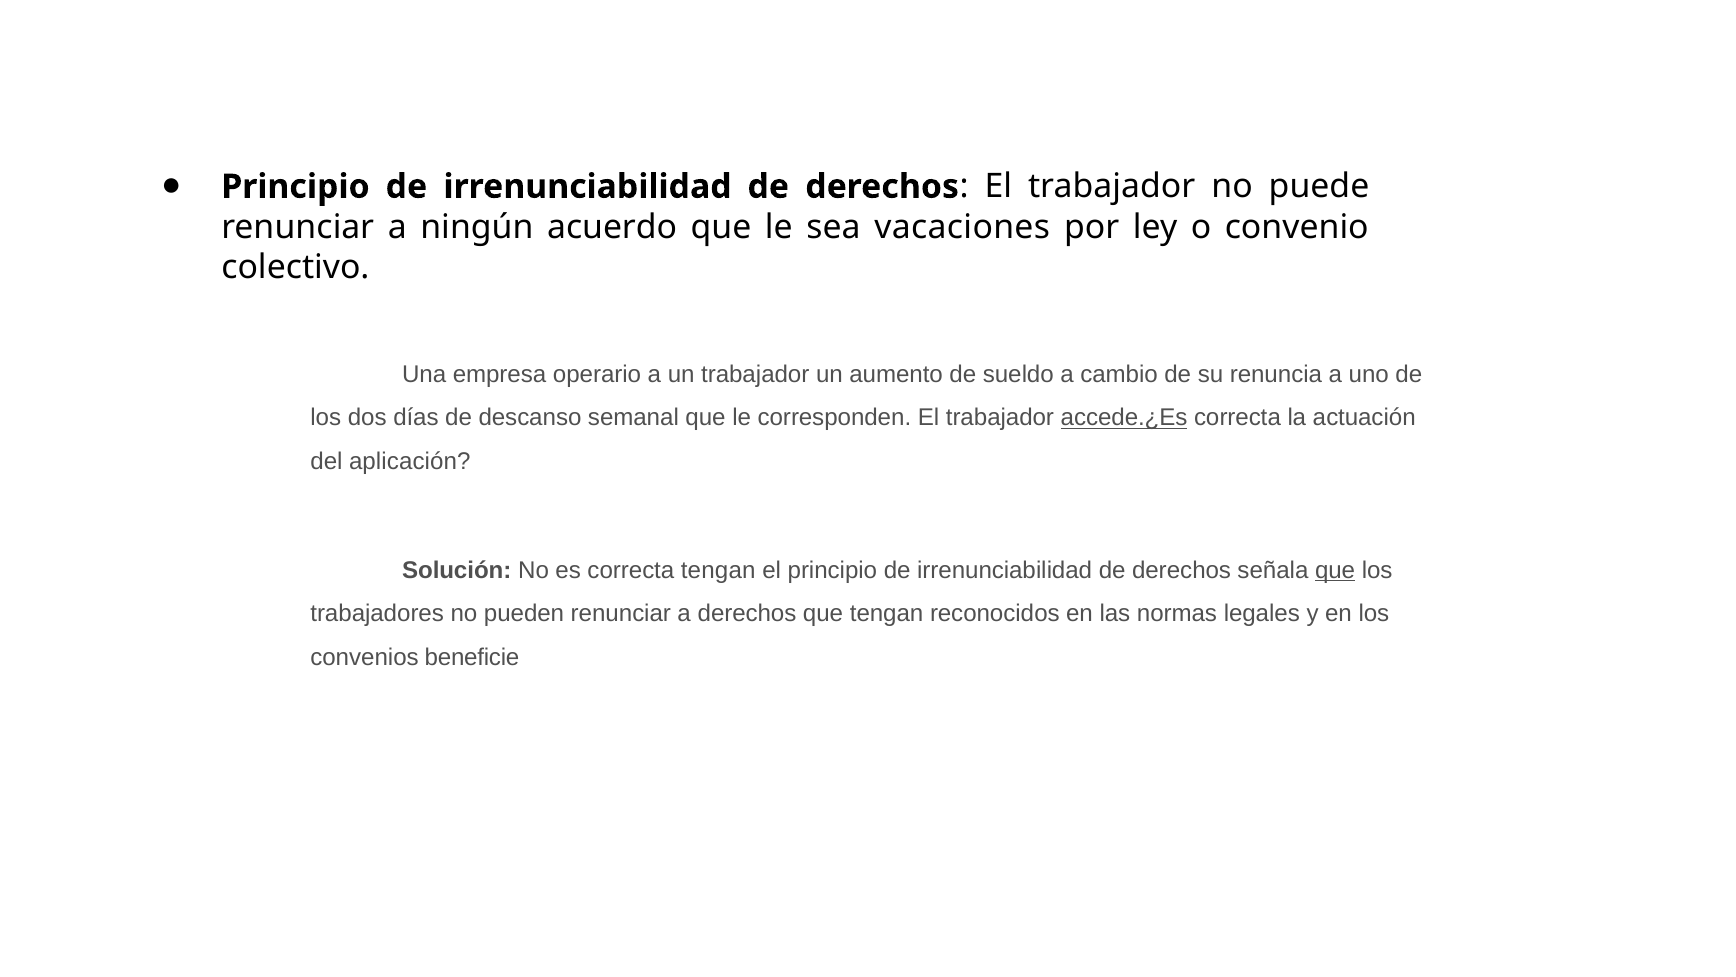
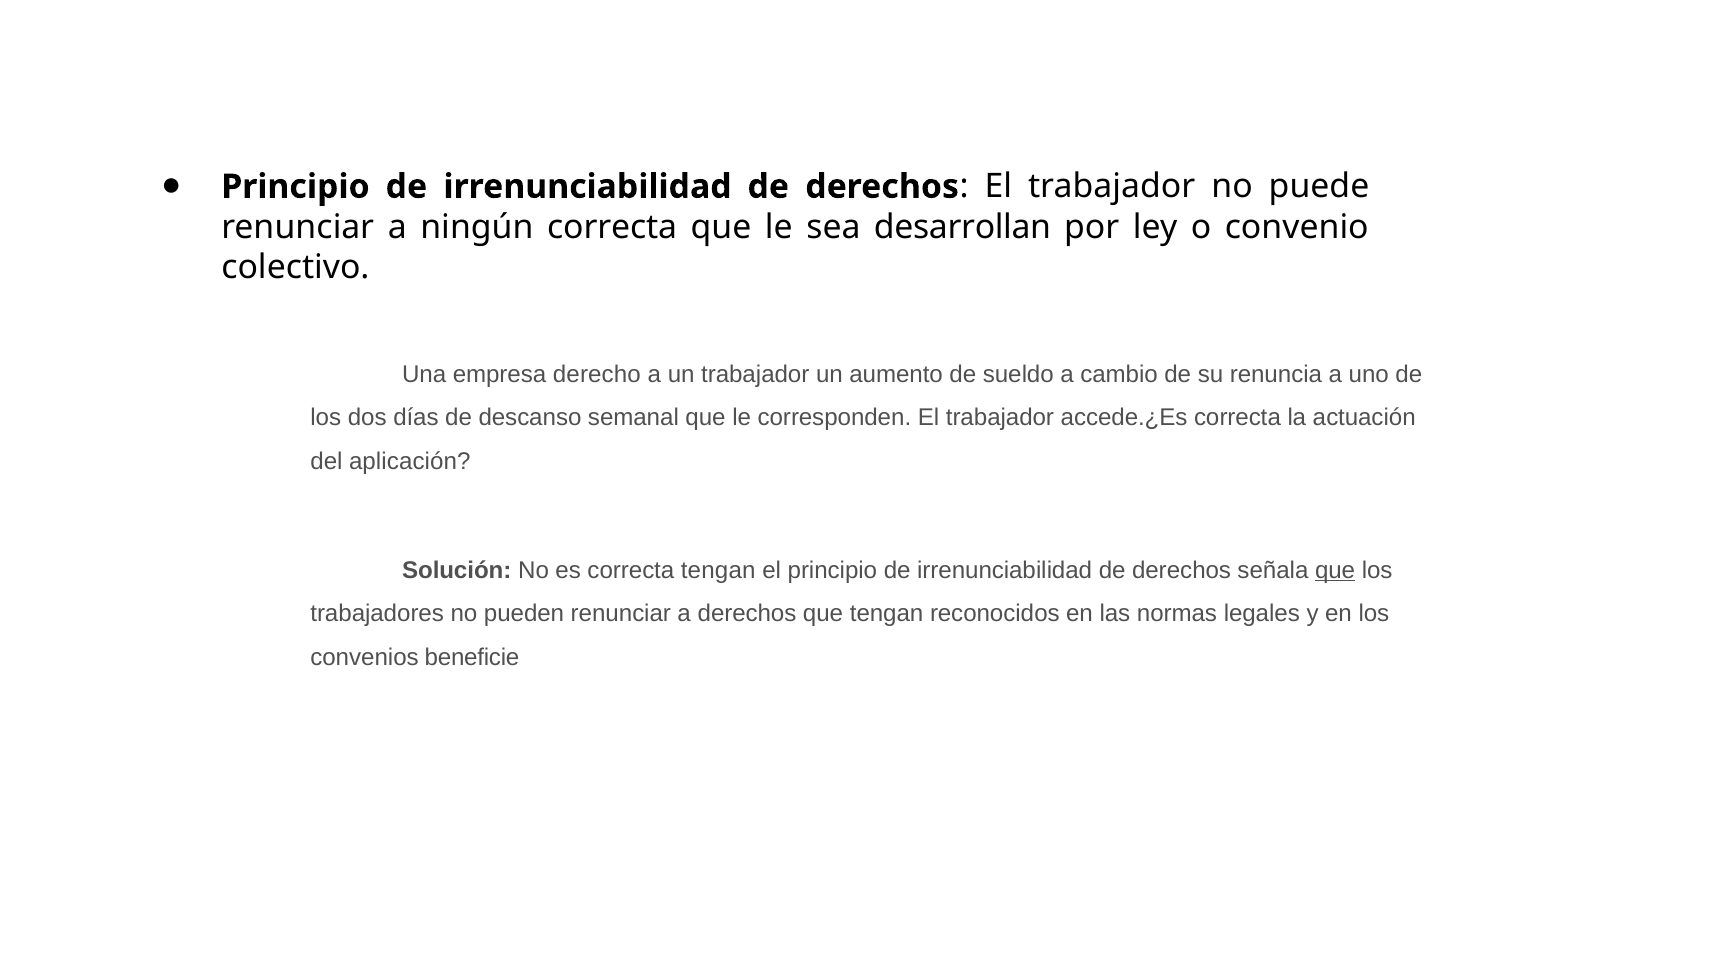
ningún acuerdo: acuerdo -> correcta
vacaciones: vacaciones -> desarrollan
operario: operario -> derecho
accede.¿Es underline: present -> none
